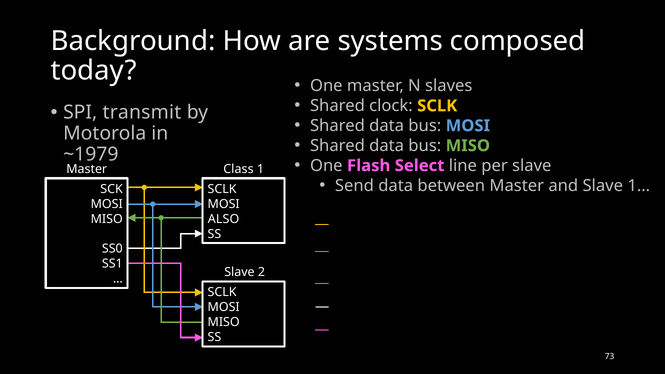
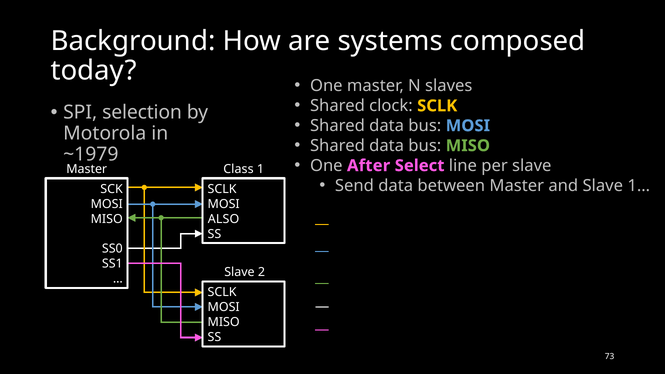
transmit: transmit -> selection
Flash: Flash -> After
